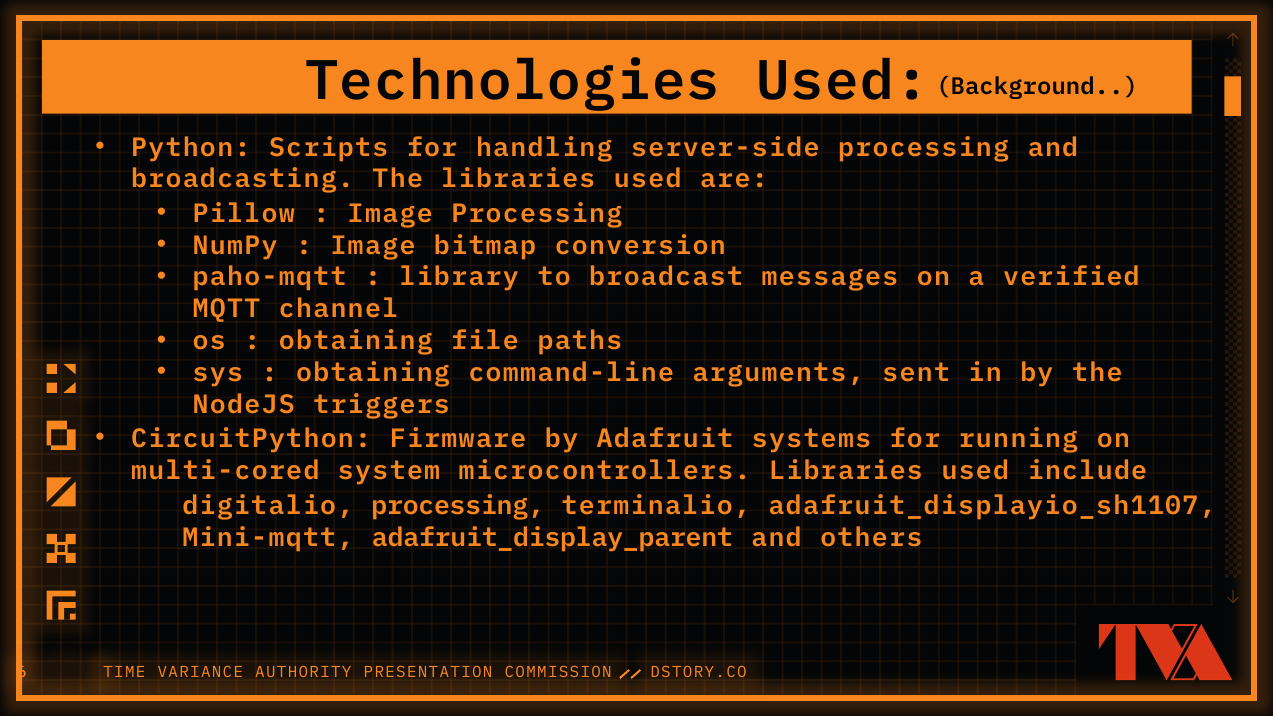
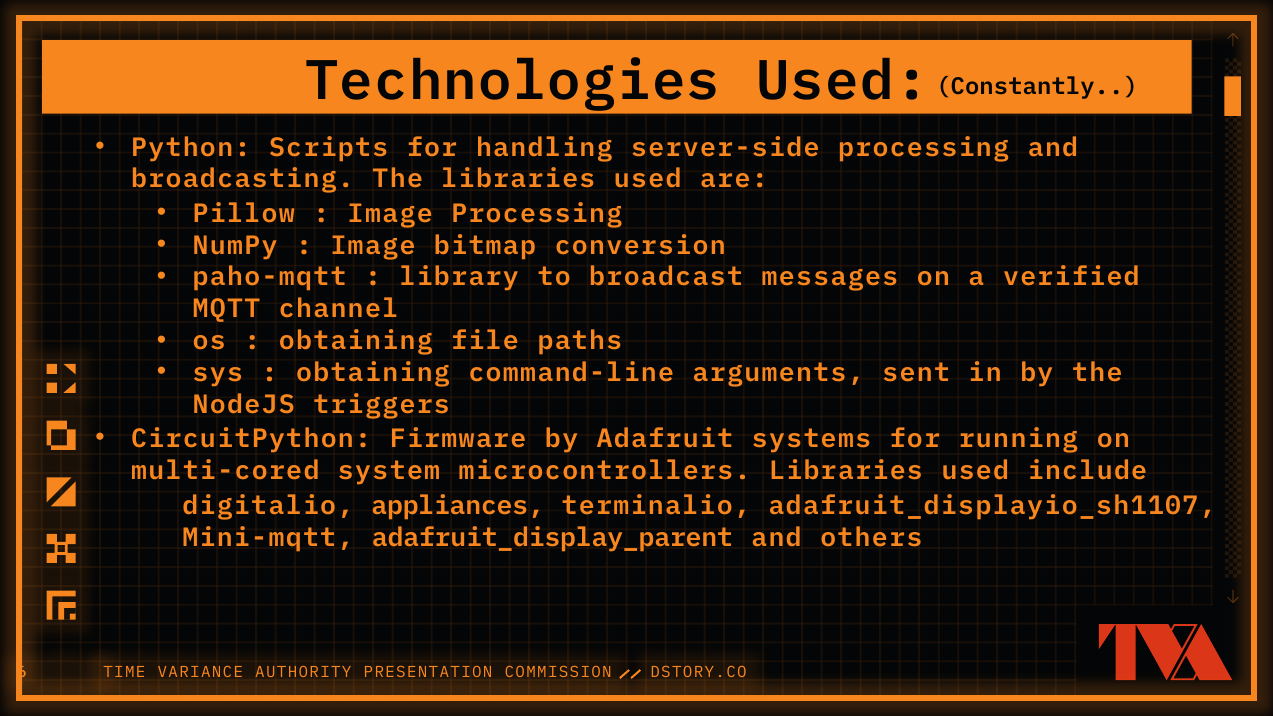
Background: Background -> Constantly
digitalio processing: processing -> appliances
